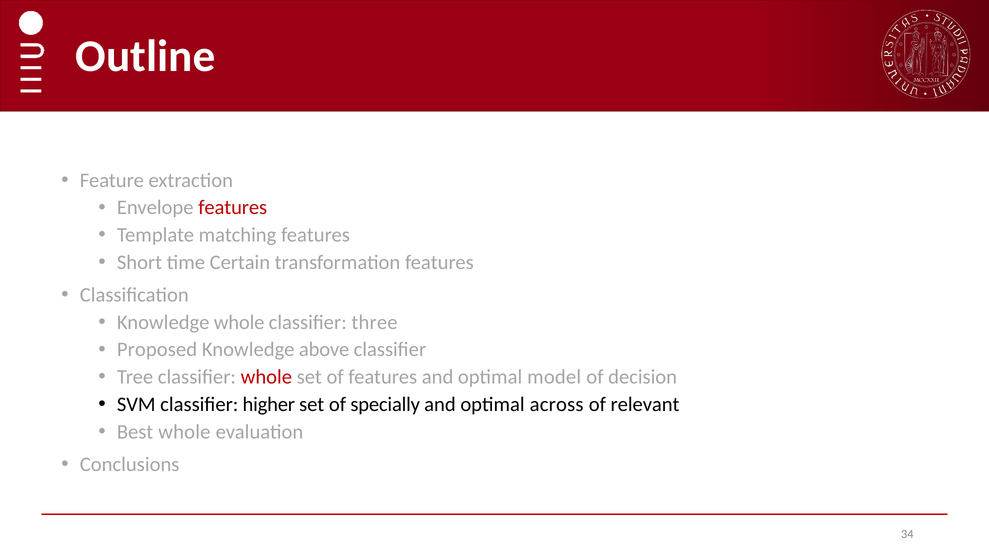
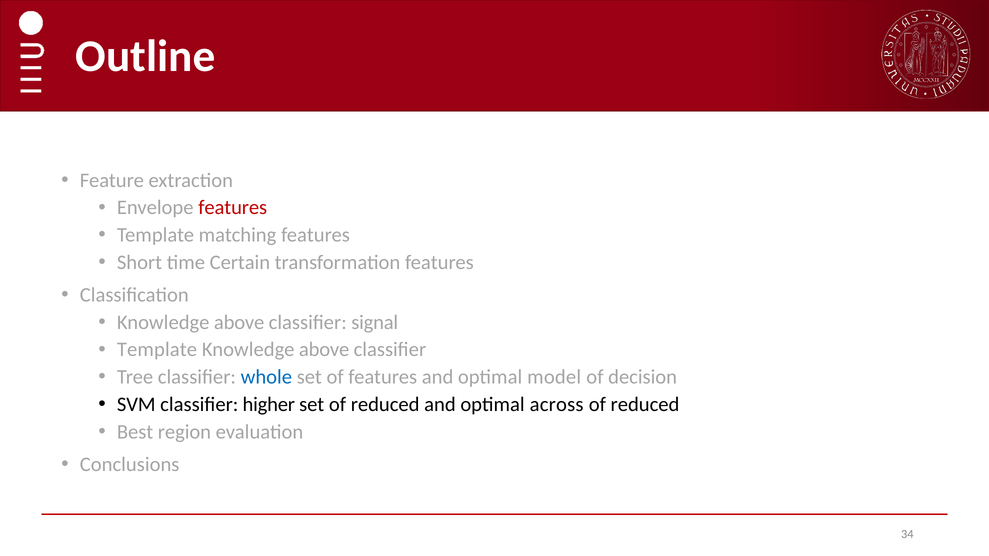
whole at (239, 322): whole -> above
three: three -> signal
Proposed at (157, 350): Proposed -> Template
whole at (266, 377) colour: red -> blue
set of specially: specially -> reduced
relevant at (645, 405): relevant -> reduced
Best whole: whole -> region
